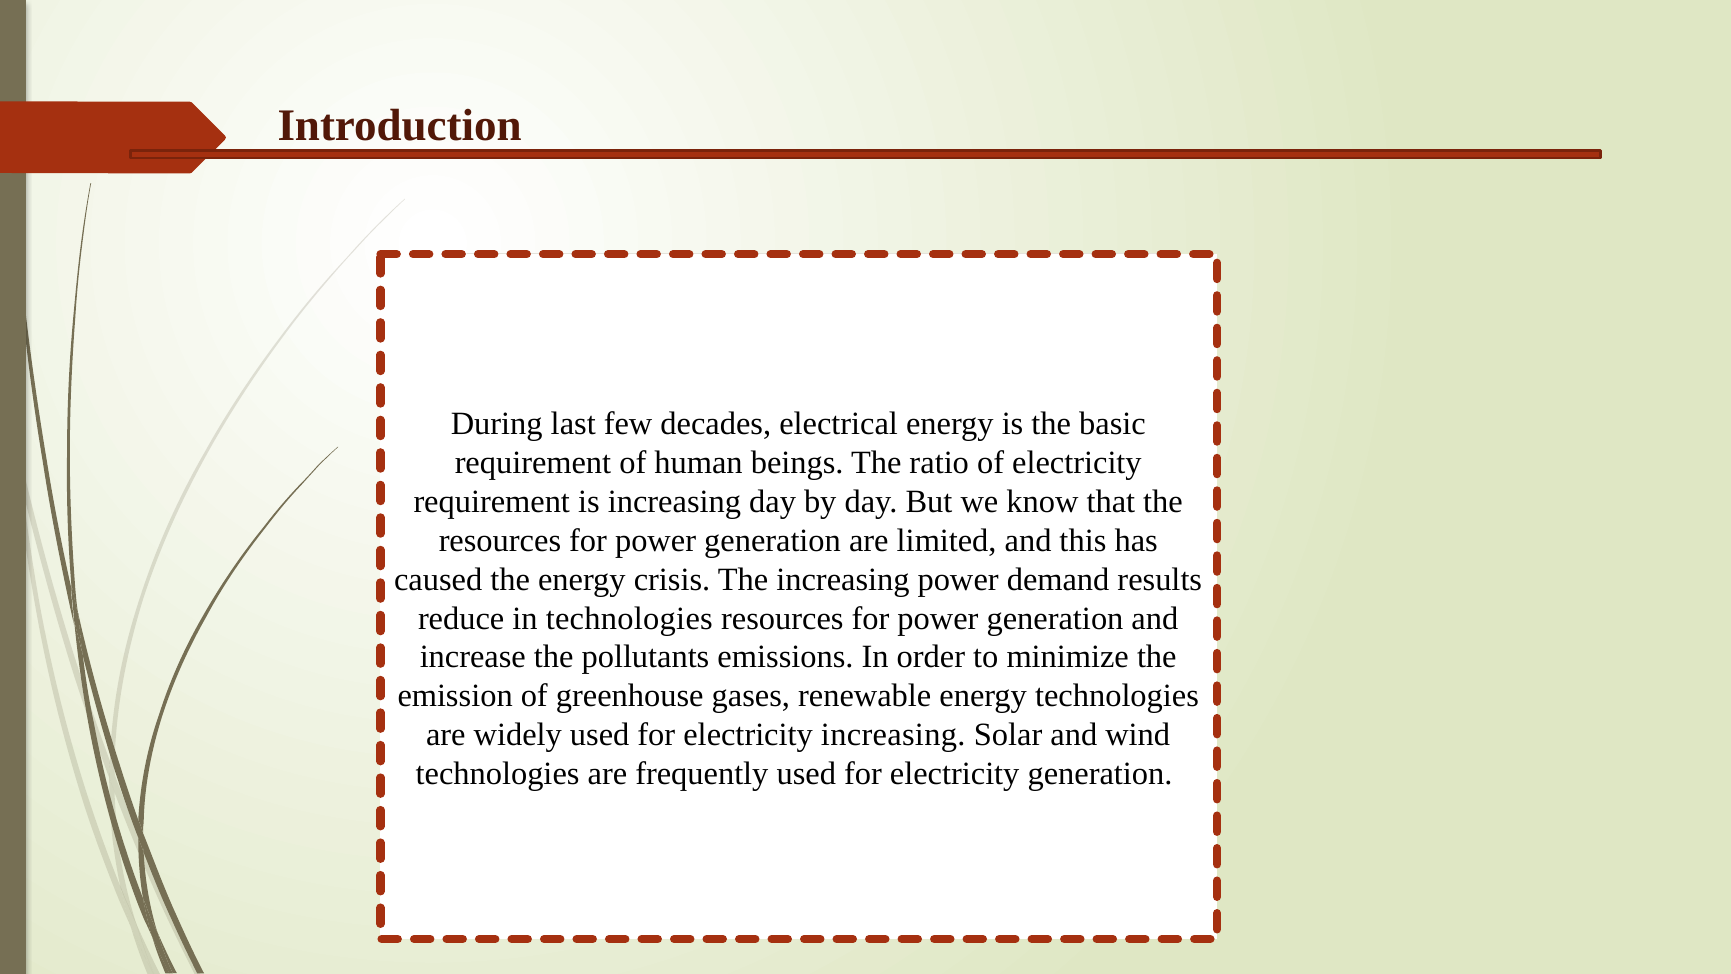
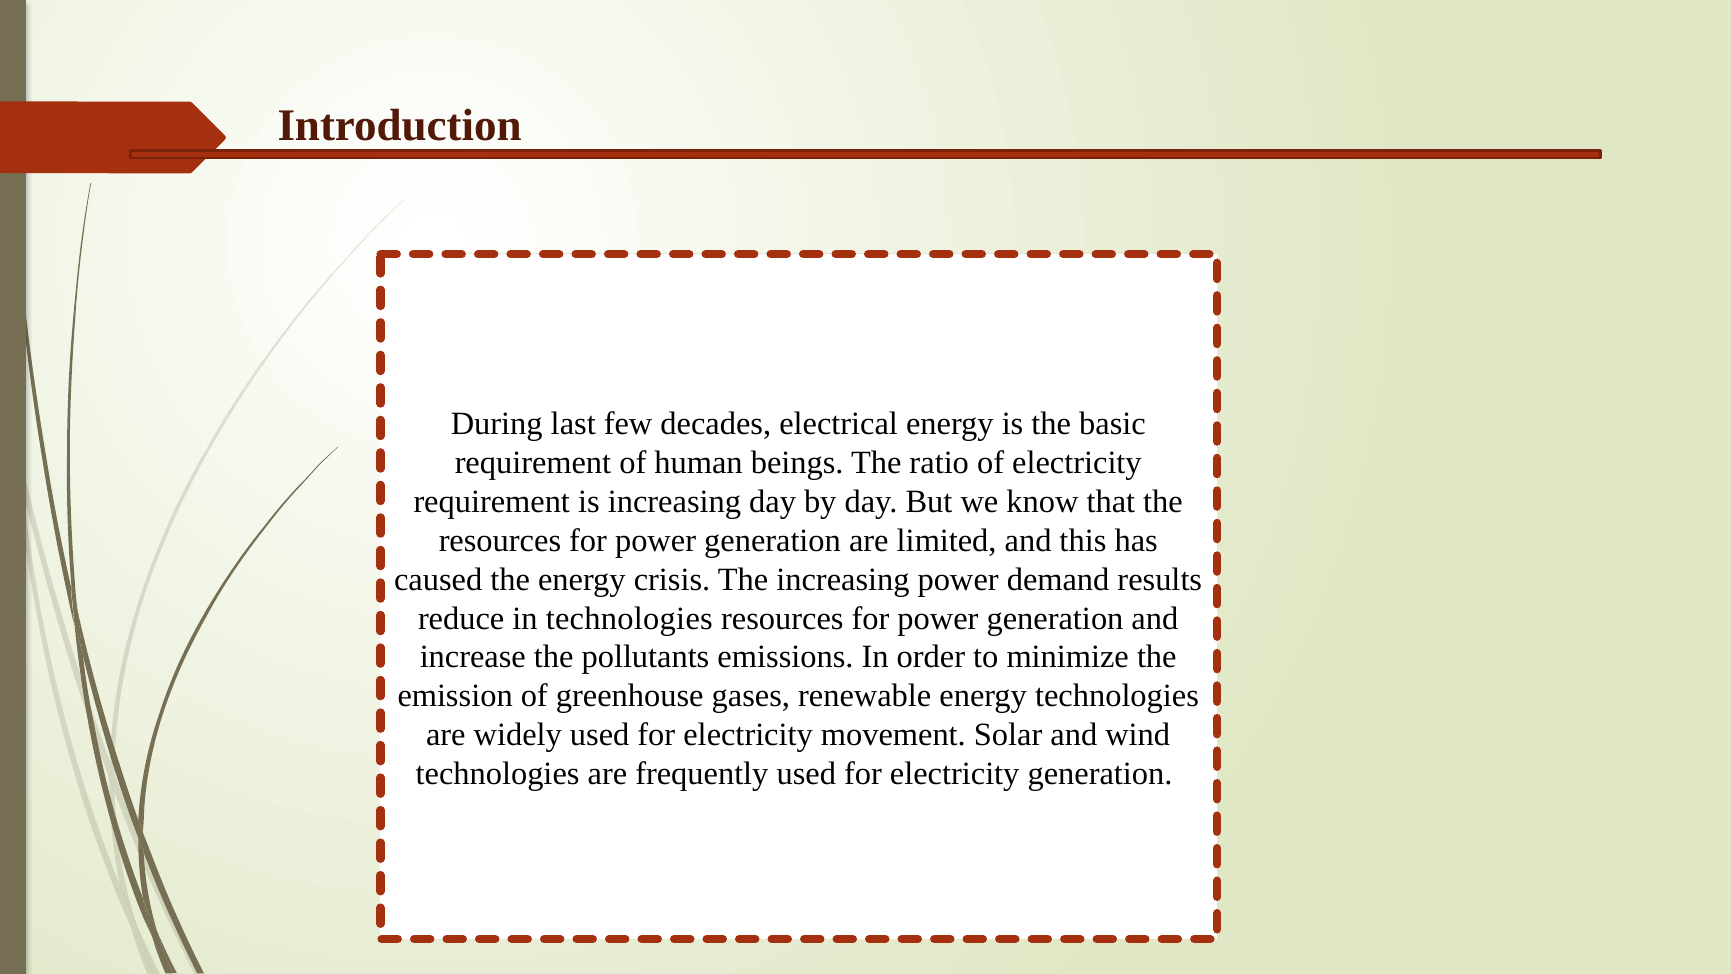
electricity increasing: increasing -> movement
